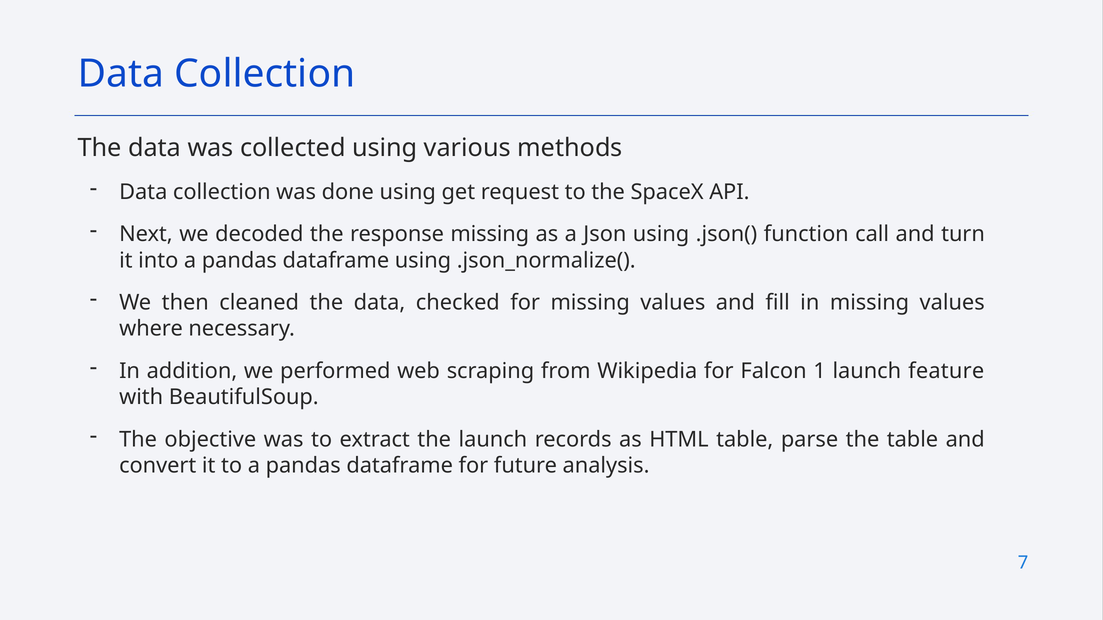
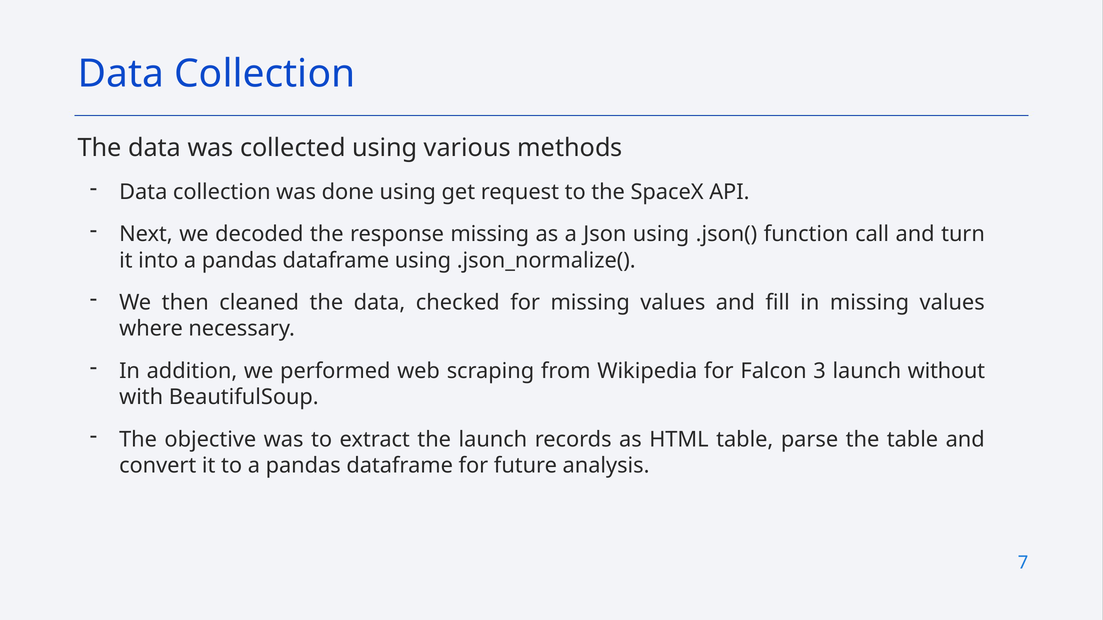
1: 1 -> 3
feature: feature -> without
